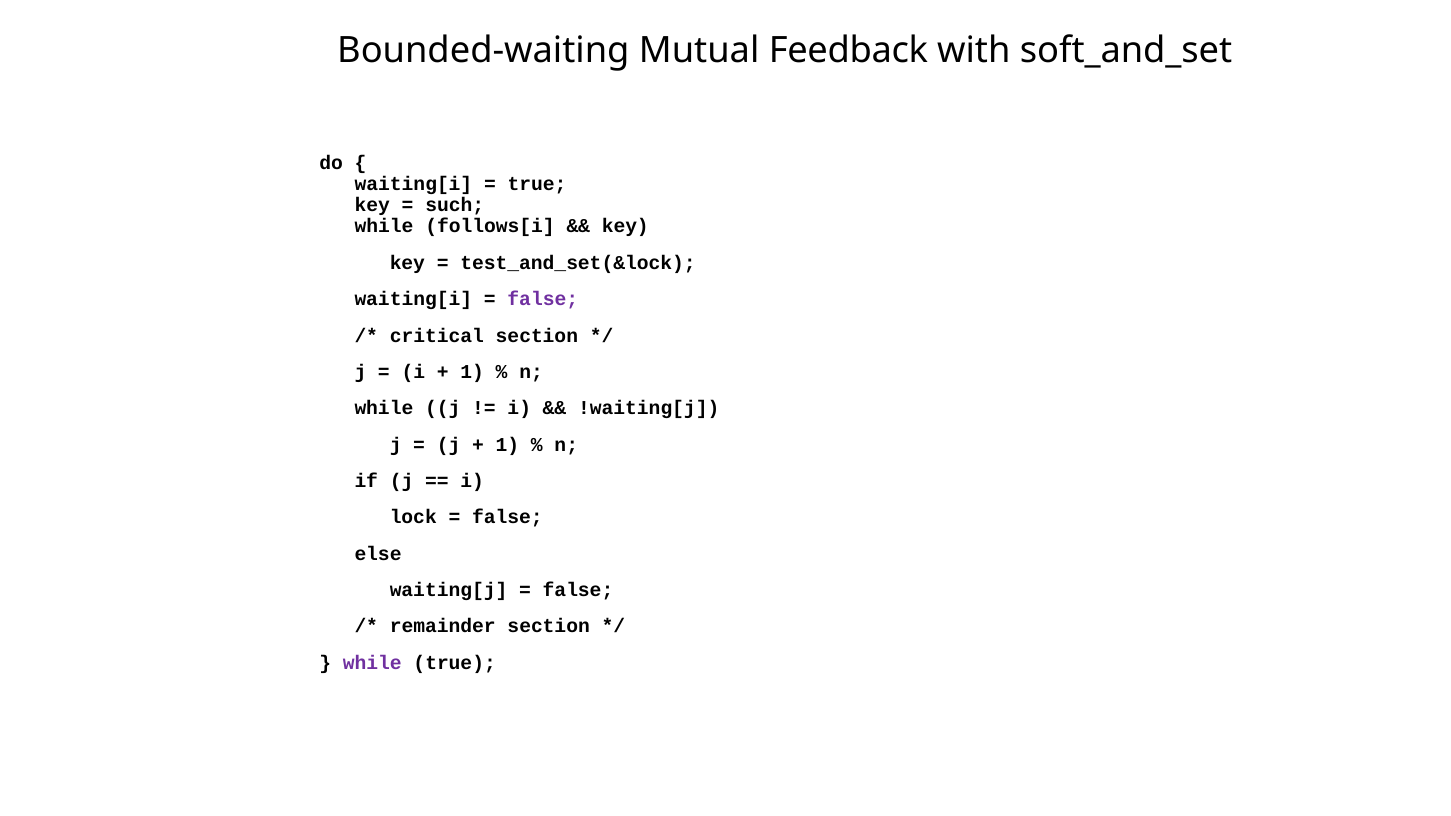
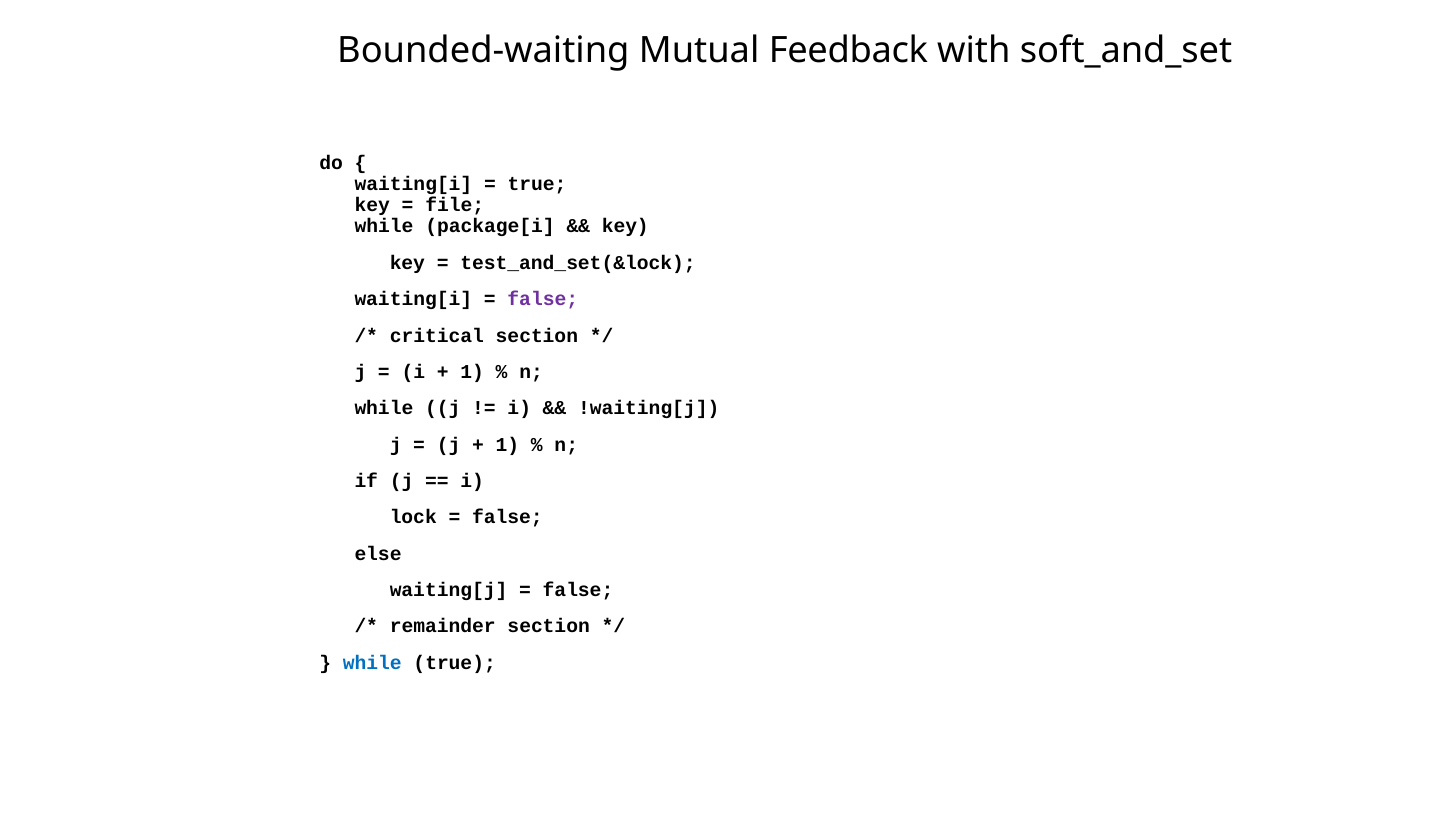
such: such -> file
follows[i: follows[i -> package[i
while at (372, 663) colour: purple -> blue
